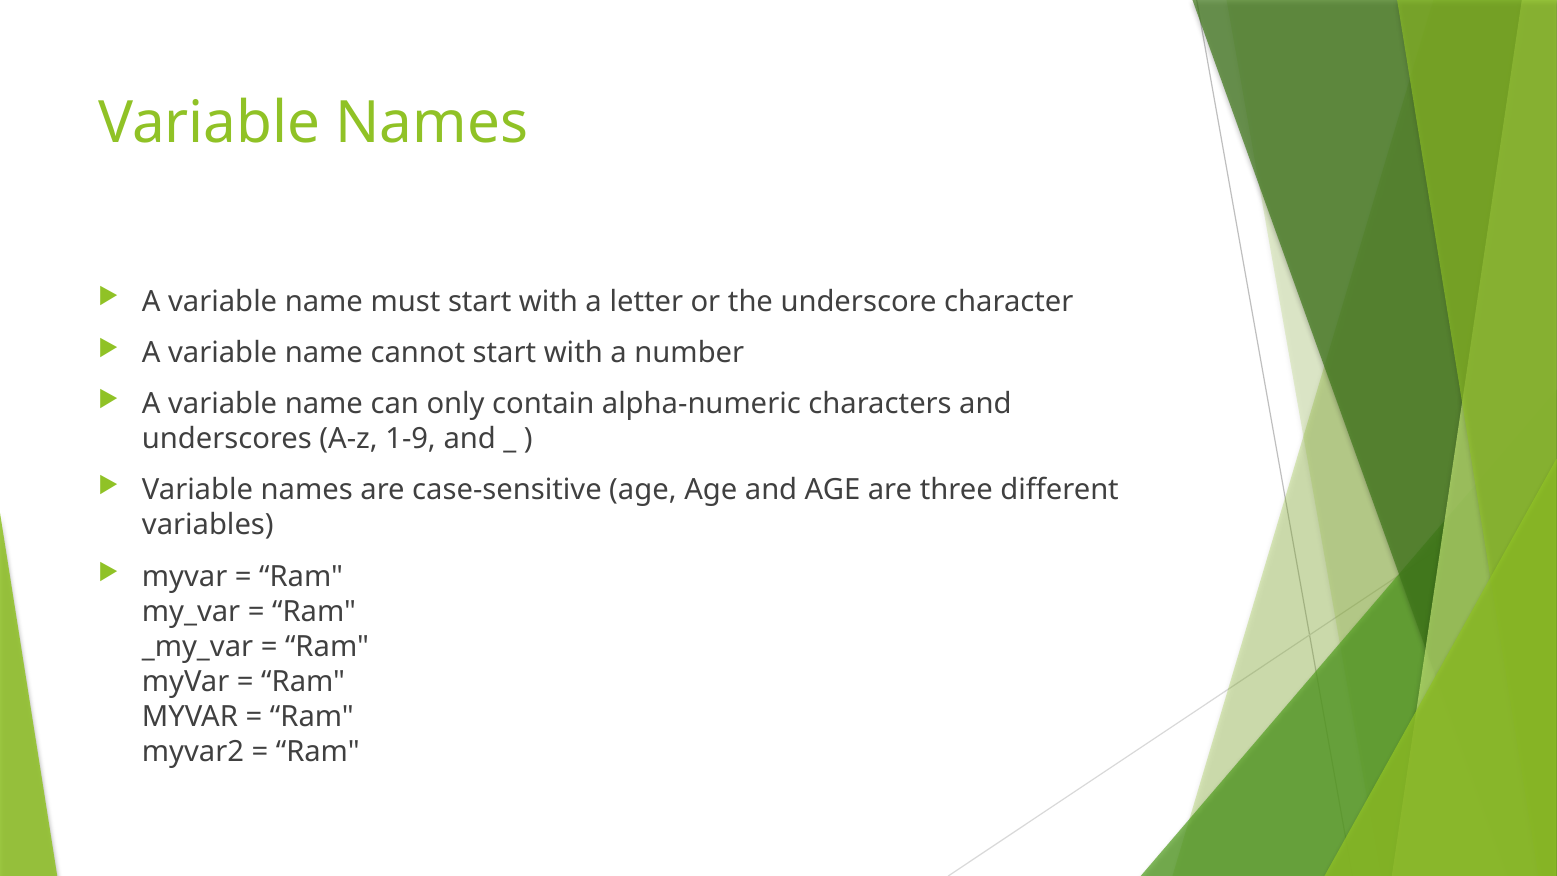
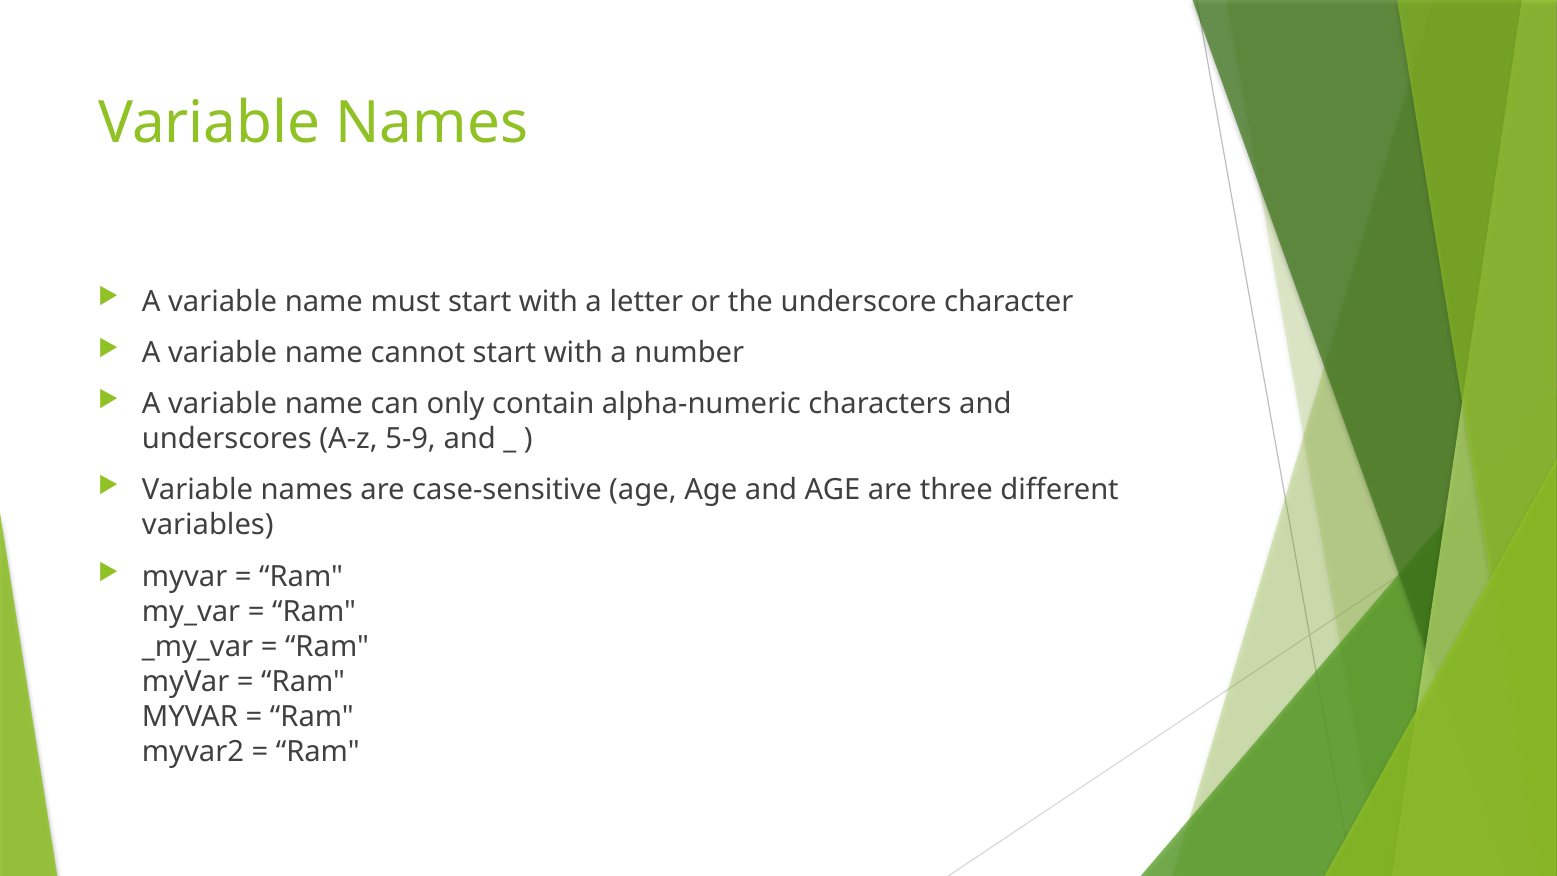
1-9: 1-9 -> 5-9
